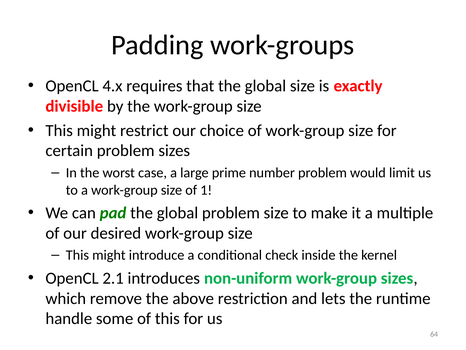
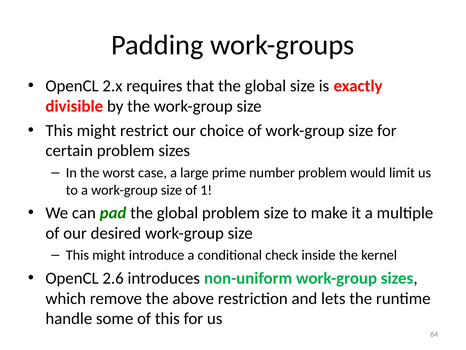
4.x: 4.x -> 2.x
2.1: 2.1 -> 2.6
